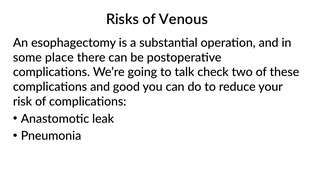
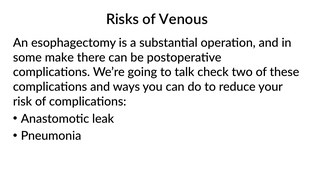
place: place -> make
good: good -> ways
